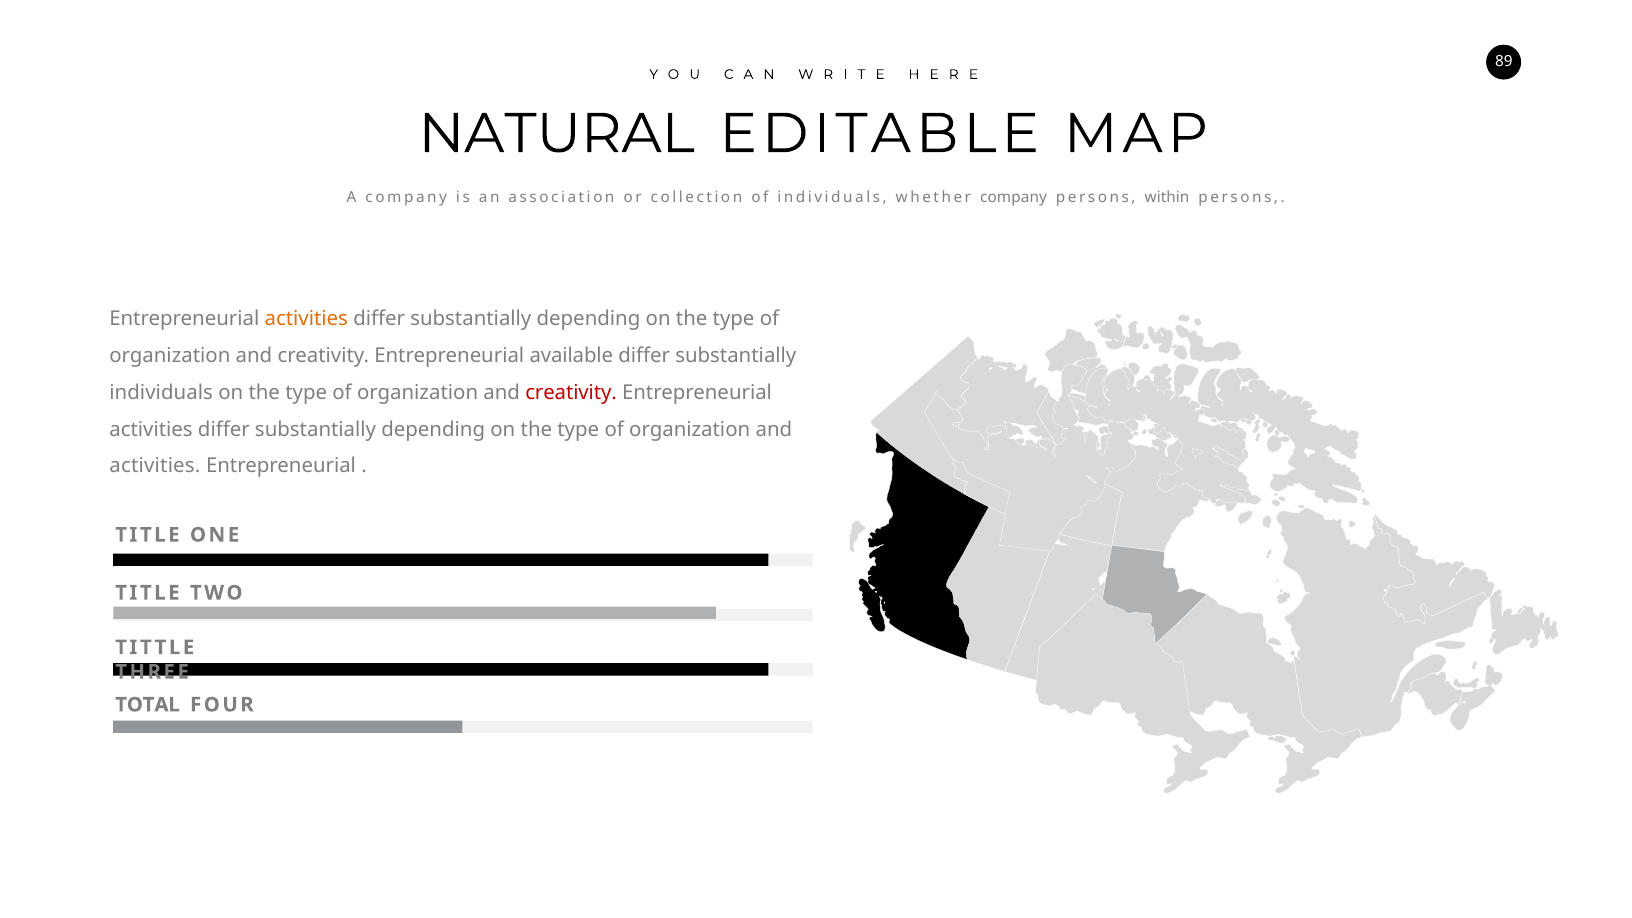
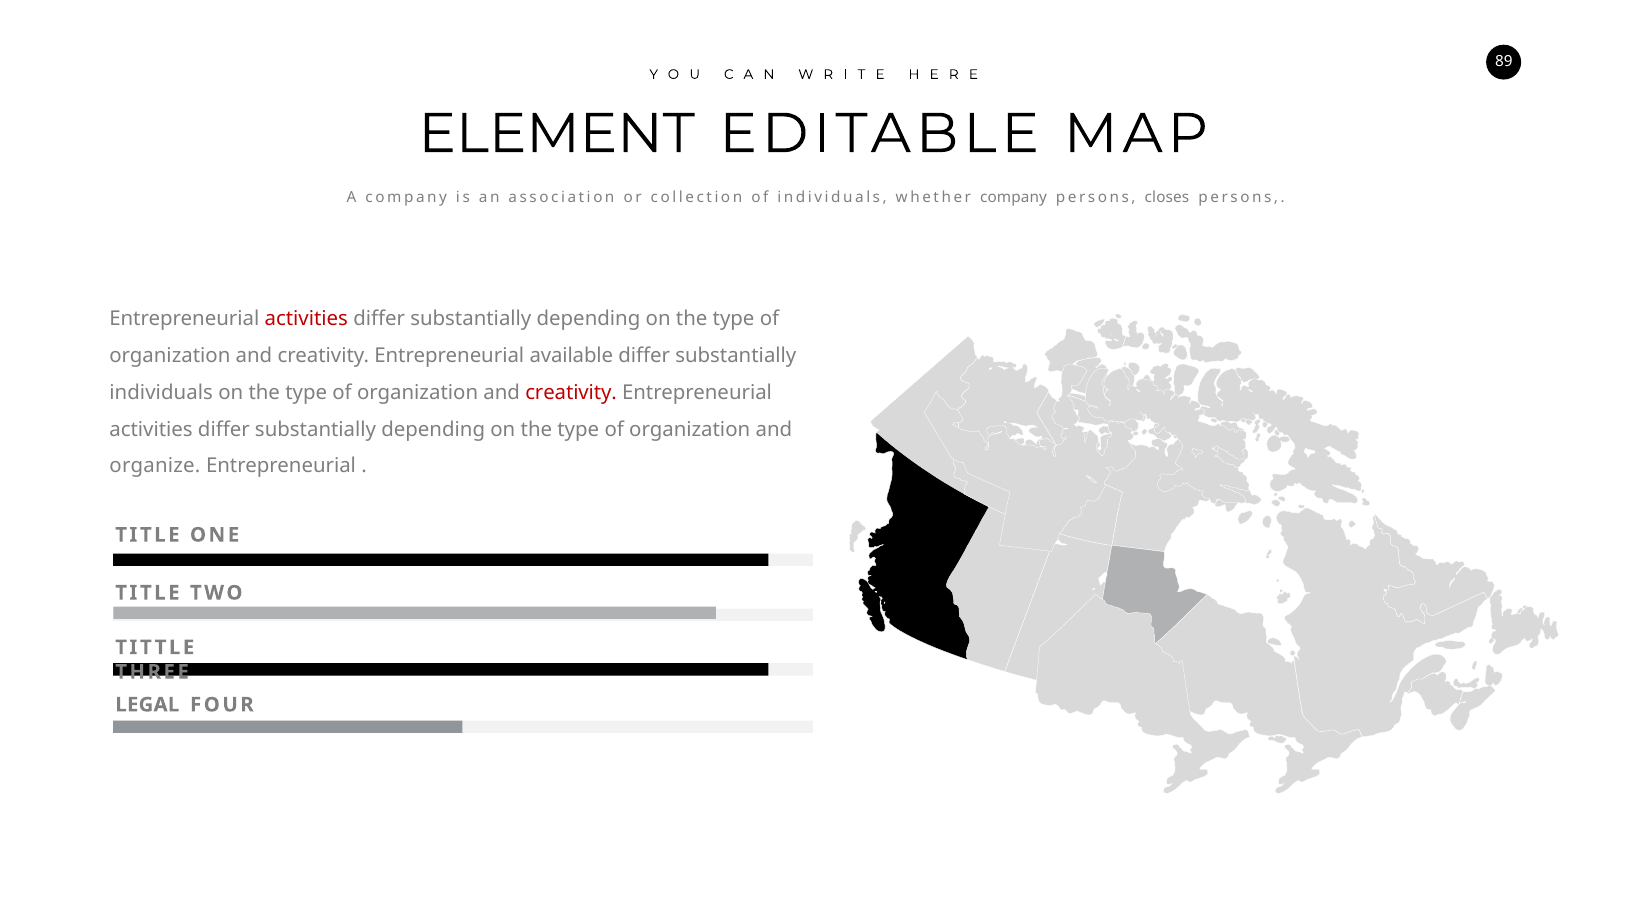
NATURAL: NATURAL -> ELEMENT
within: within -> closes
activities at (306, 319) colour: orange -> red
activities at (155, 466): activities -> organize
TOTAL: TOTAL -> LEGAL
